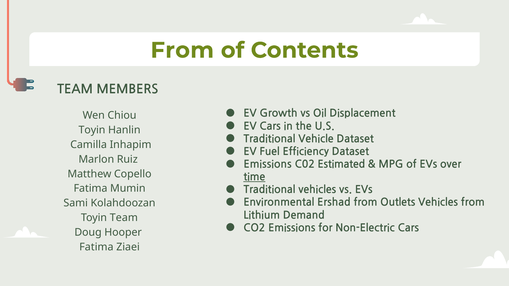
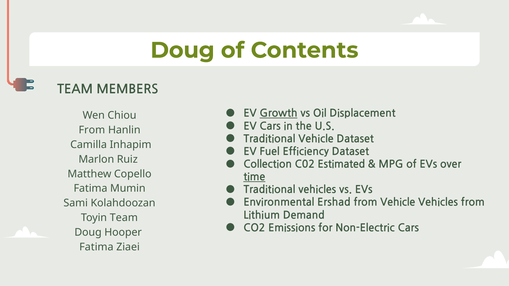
From at (182, 50): From -> Doug
Growth underline: none -> present
Toyin at (92, 130): Toyin -> From
Emissions at (268, 165): Emissions -> Collection
from Outlets: Outlets -> Vehicle
